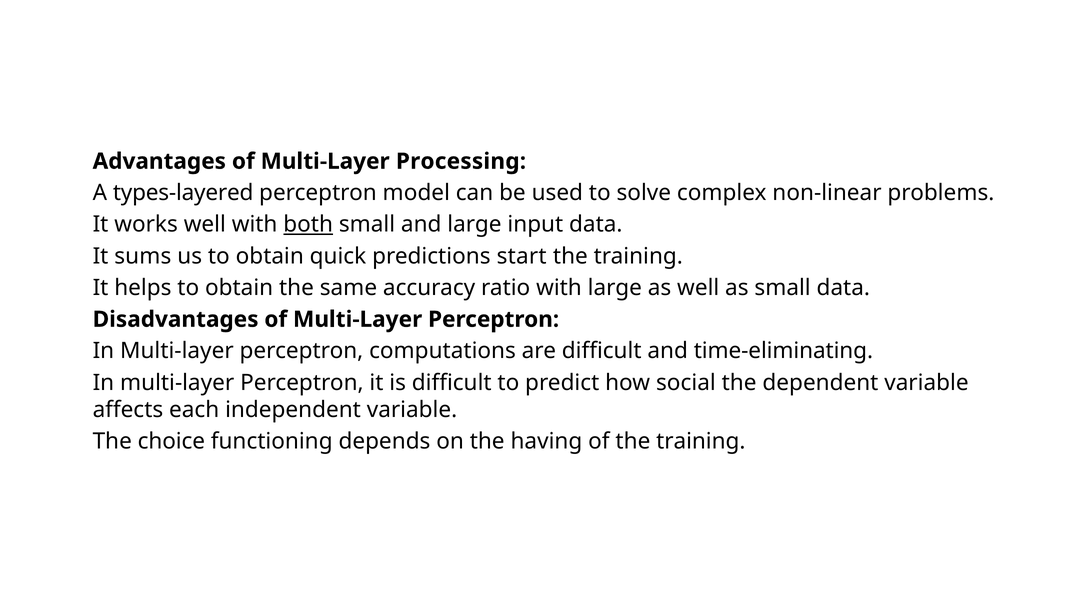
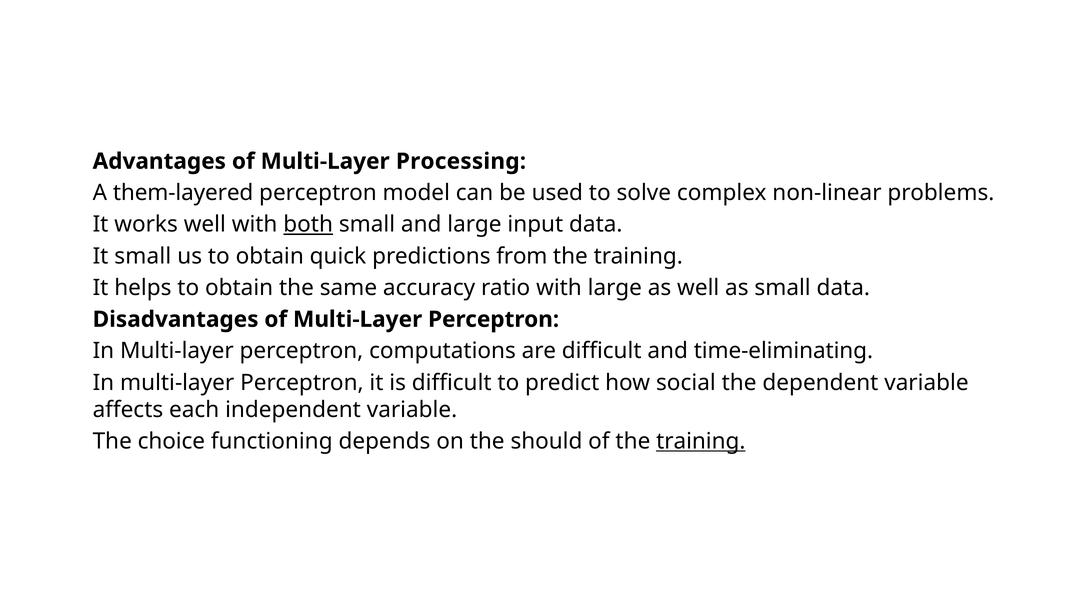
types-layered: types-layered -> them-layered
sums at (143, 256): sums -> small
start: start -> from
having: having -> should
training at (701, 441) underline: none -> present
